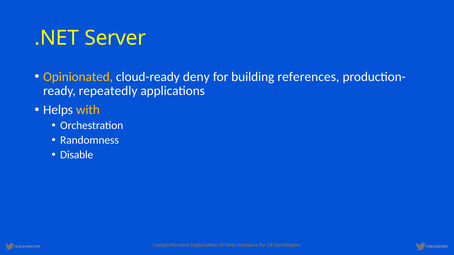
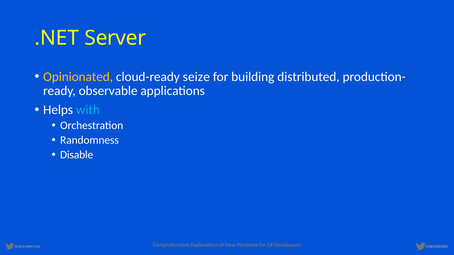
deny: deny -> seize
references: references -> distributed
repeatedly: repeatedly -> observable
with colour: yellow -> light blue
